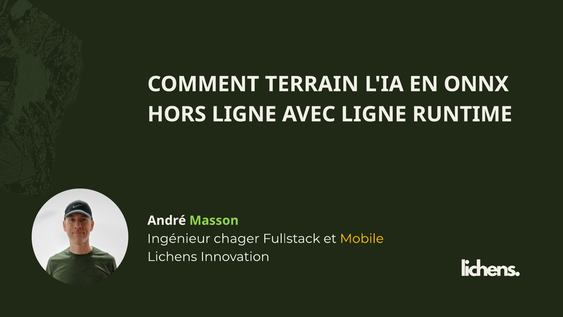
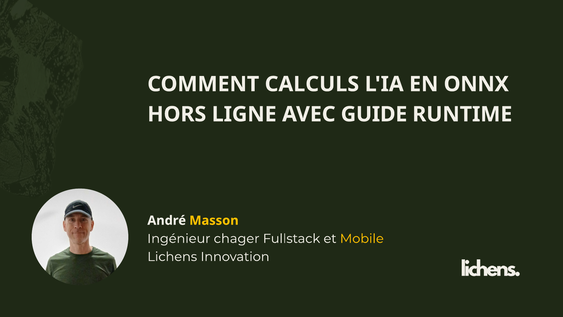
TERRAIN: TERRAIN -> CALCULS
AVEC LIGNE: LIGNE -> GUIDE
Masson colour: light green -> yellow
